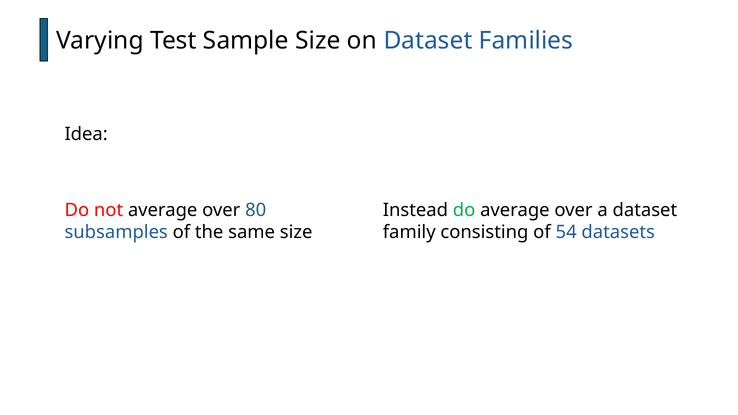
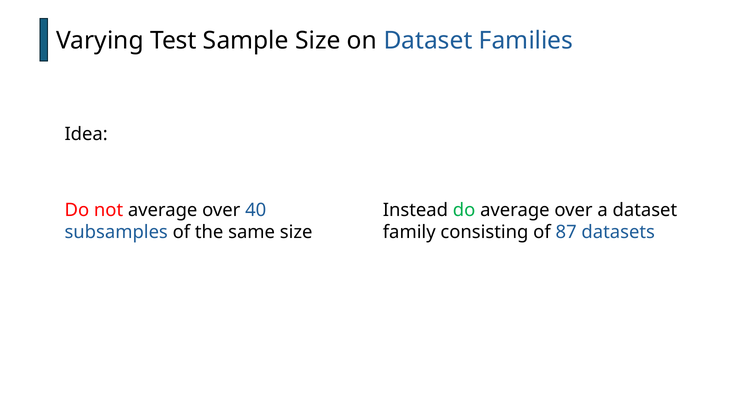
80: 80 -> 40
54: 54 -> 87
